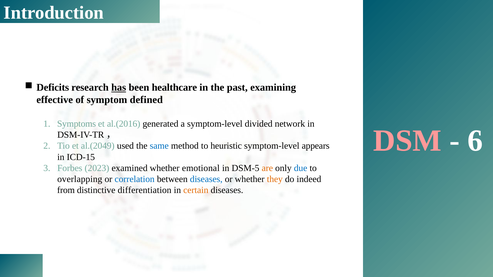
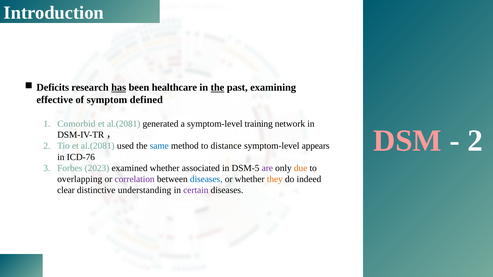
the at (217, 88) underline: none -> present
Symptoms: Symptoms -> Comorbid
al.(2016 at (124, 124): al.(2016 -> al.(2081
divided: divided -> training
6 at (475, 141): 6 -> 2
Tio et al.(2049: al.(2049 -> al.(2081
heuristic: heuristic -> distance
ICD-15: ICD-15 -> ICD-76
emotional: emotional -> associated
are colour: orange -> purple
due colour: blue -> orange
correlation colour: blue -> purple
from: from -> clear
differentiation: differentiation -> understanding
certain colour: orange -> purple
